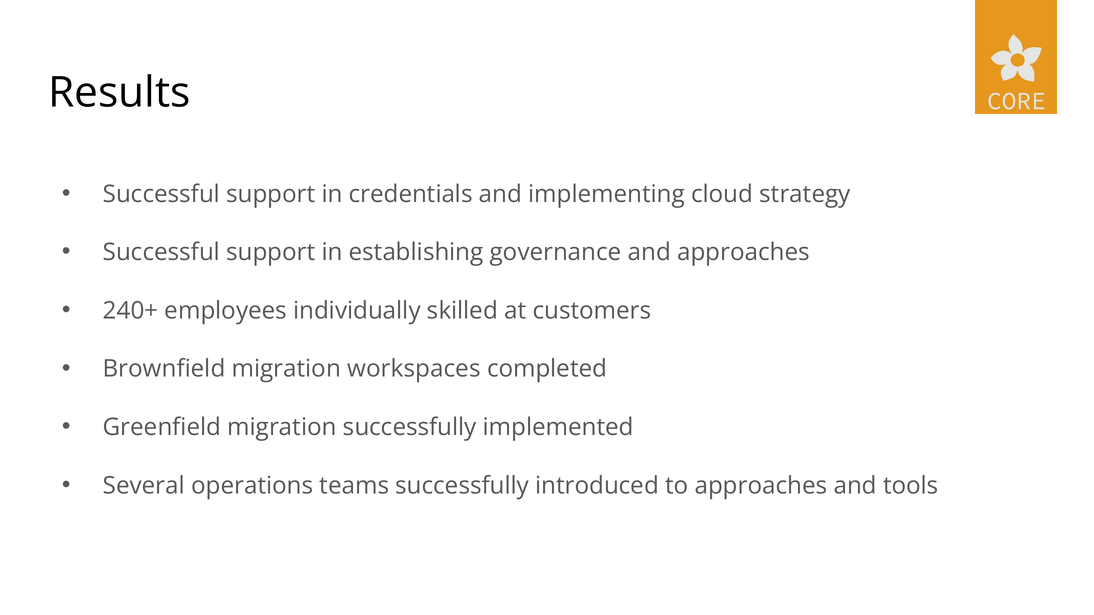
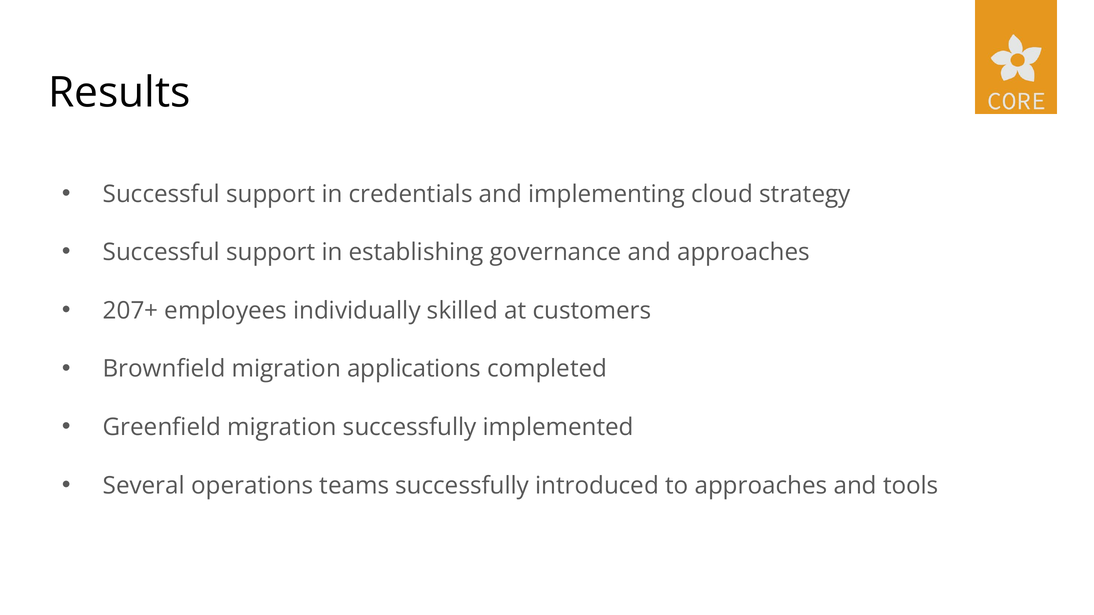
240+: 240+ -> 207+
workspaces: workspaces -> applications
